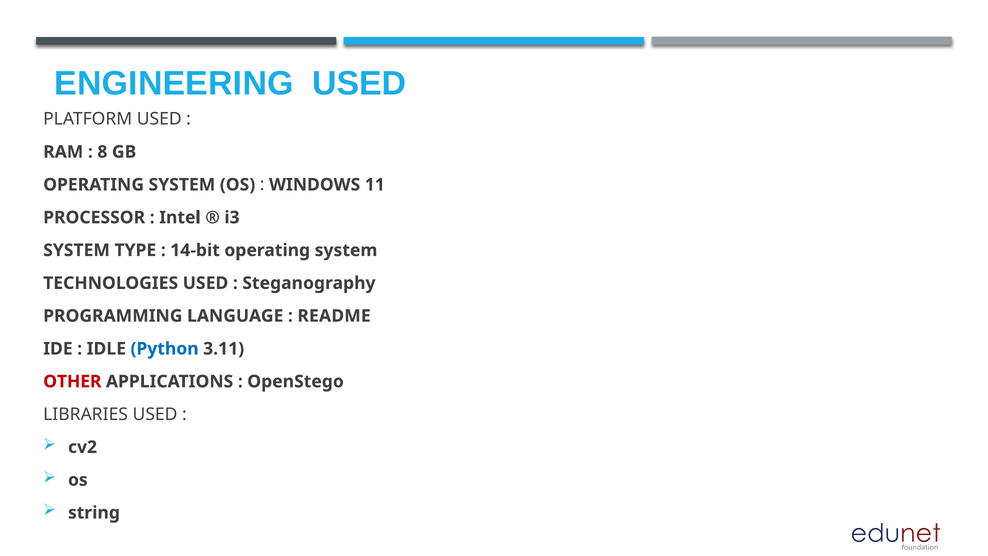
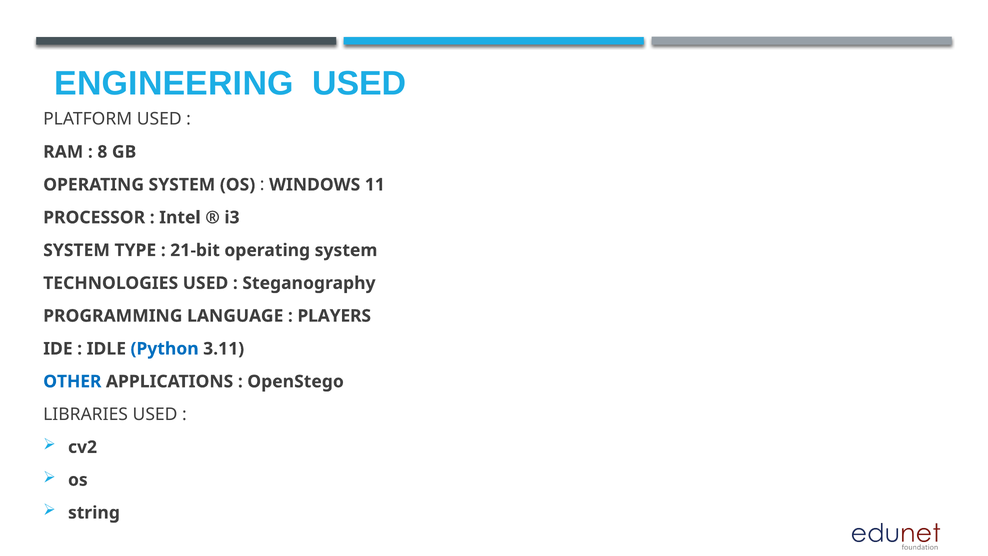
14-bit: 14-bit -> 21-bit
README: README -> PLAYERS
OTHER colour: red -> blue
